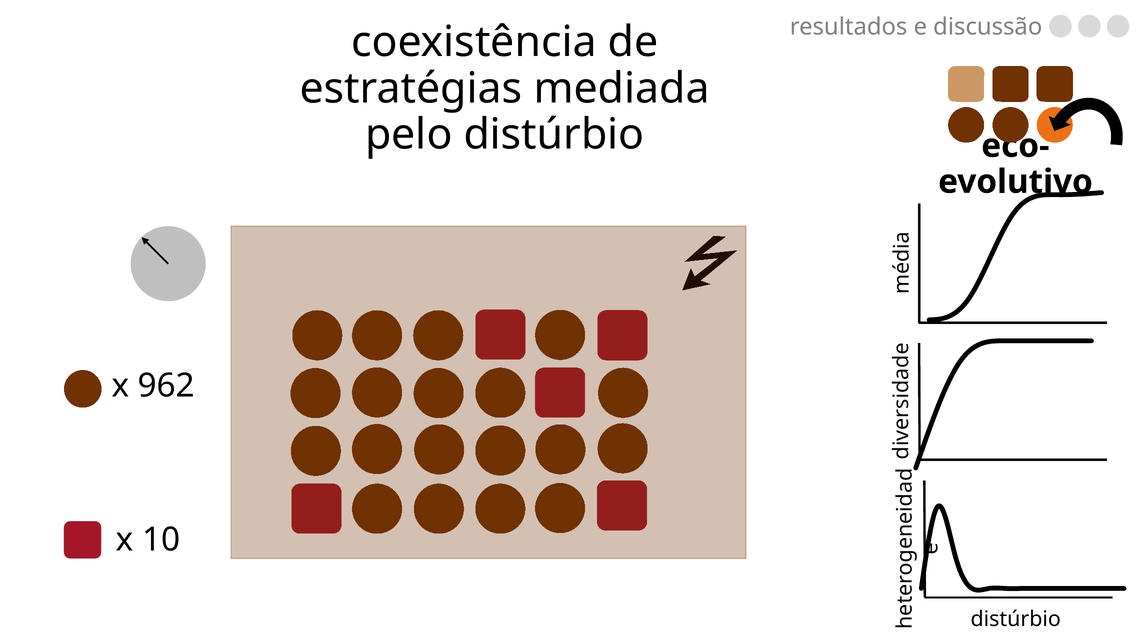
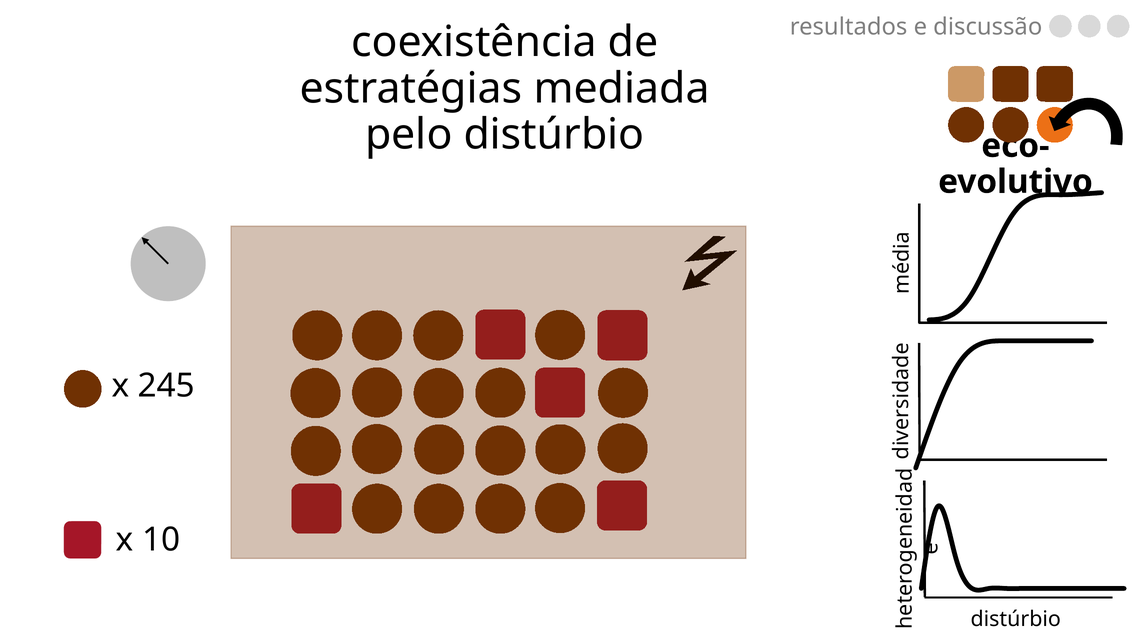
962: 962 -> 245
